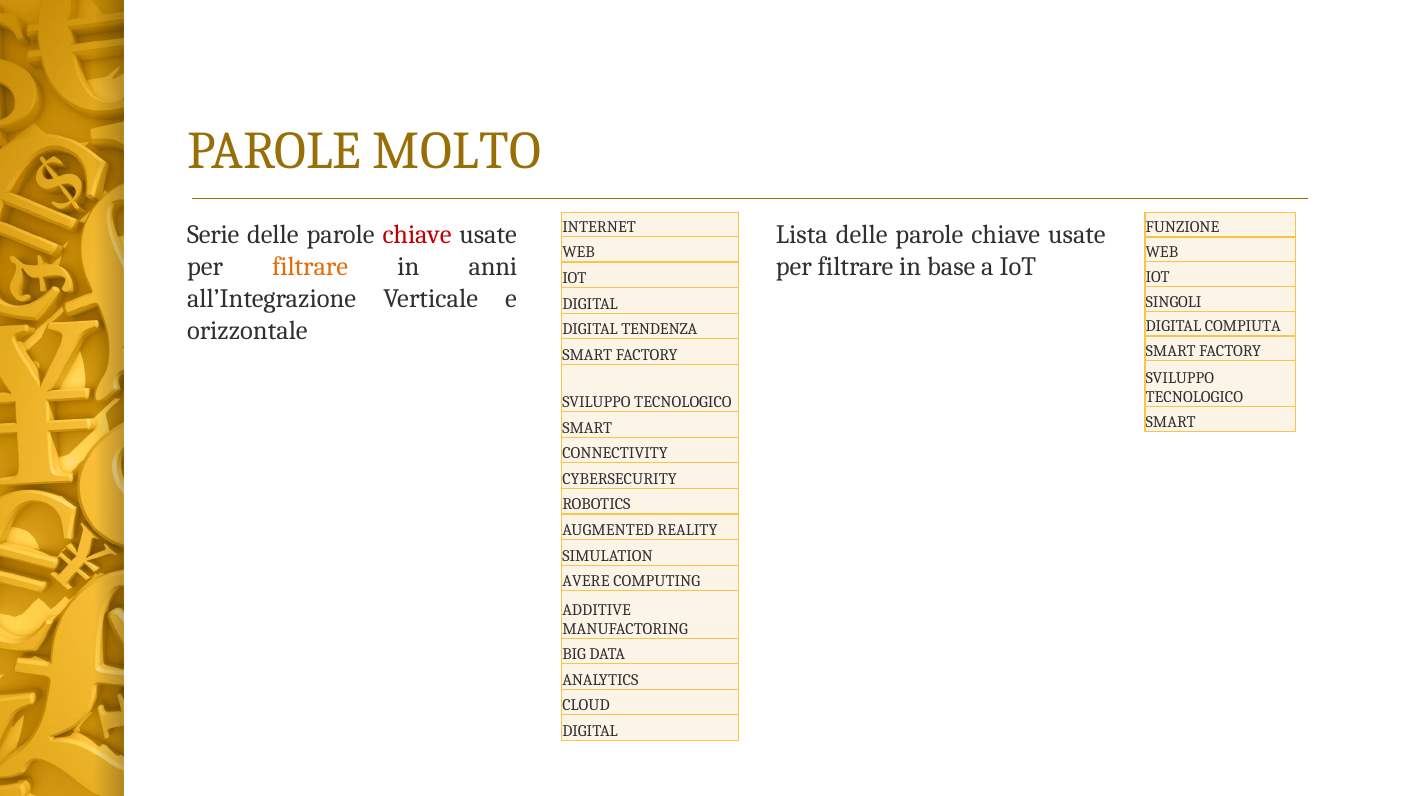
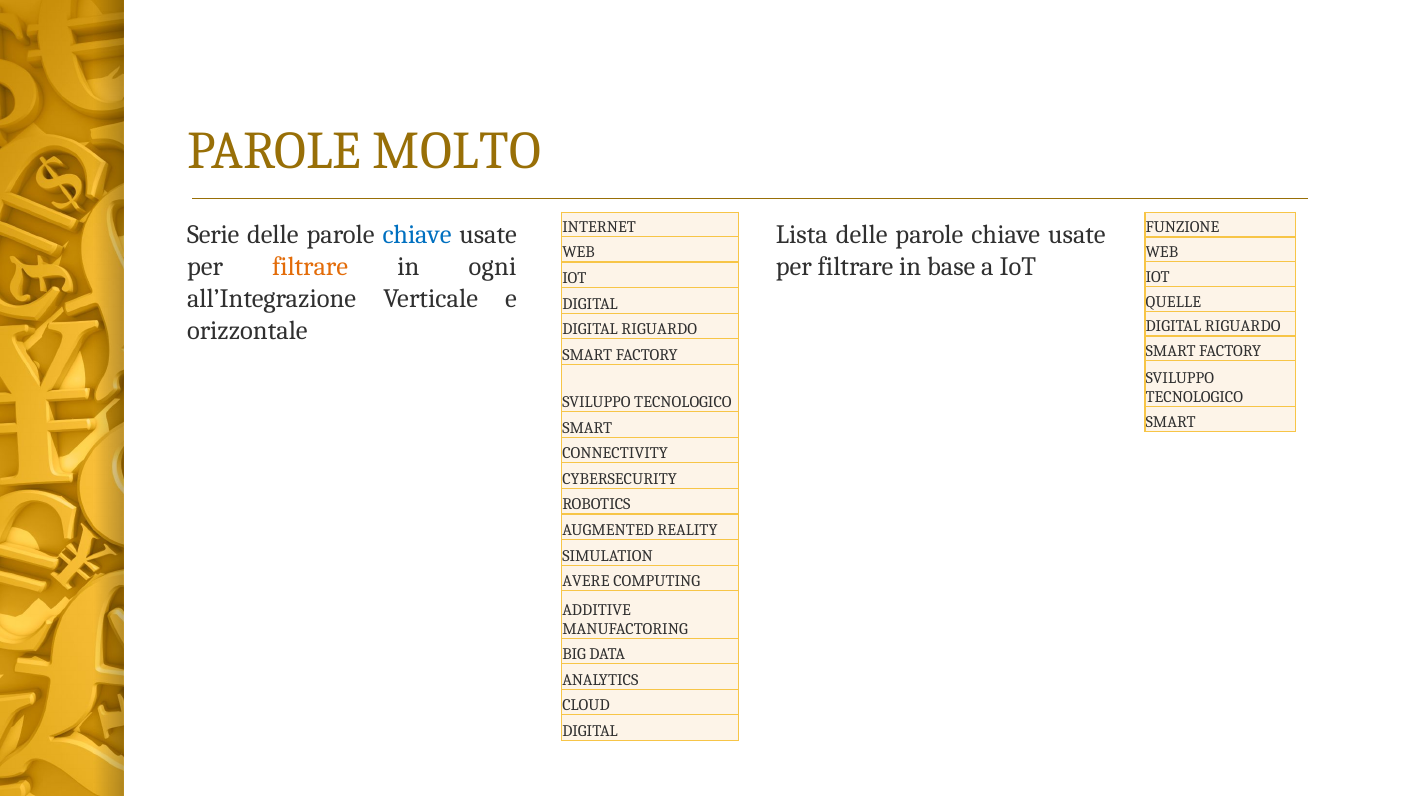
chiave at (417, 235) colour: red -> blue
anni: anni -> ogni
SINGOLI: SINGOLI -> QUELLE
COMPIUTA at (1243, 326): COMPIUTA -> RIGUARDO
TENDENZA at (659, 329): TENDENZA -> RIGUARDO
